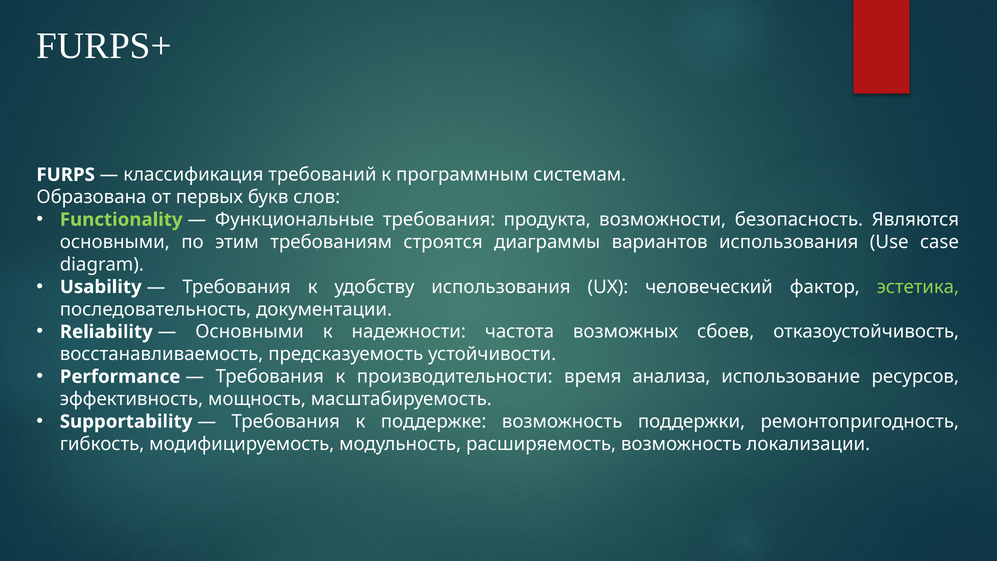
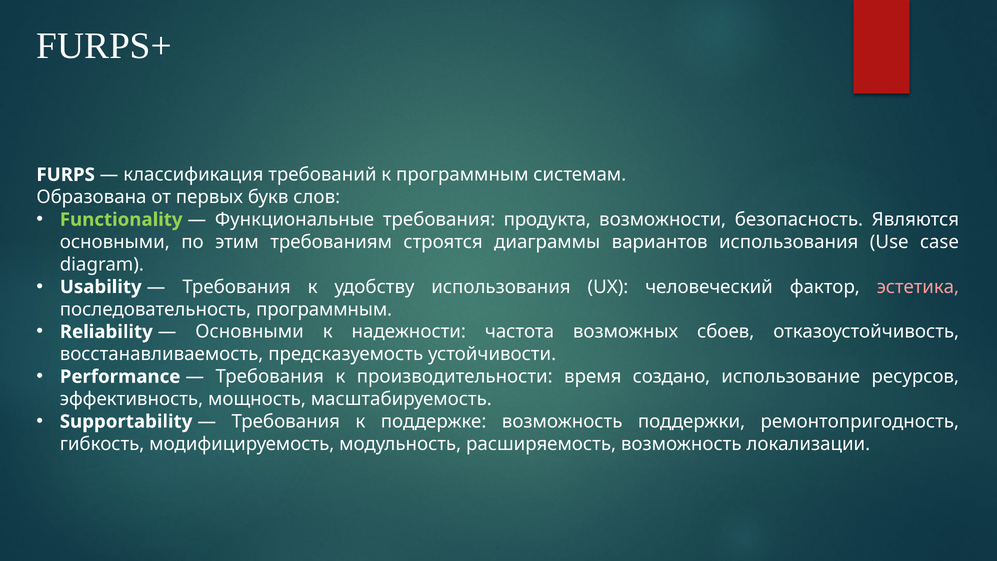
эстетика colour: light green -> pink
последовательность документации: документации -> программным
анализа: анализа -> создано
